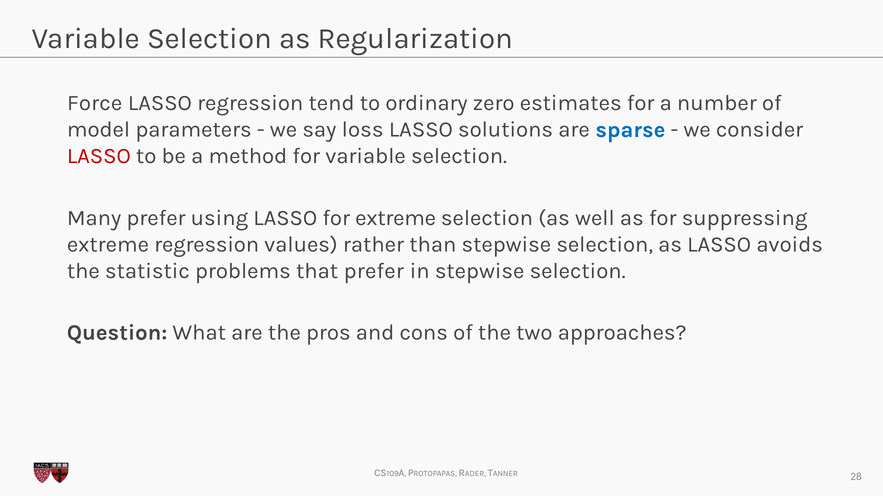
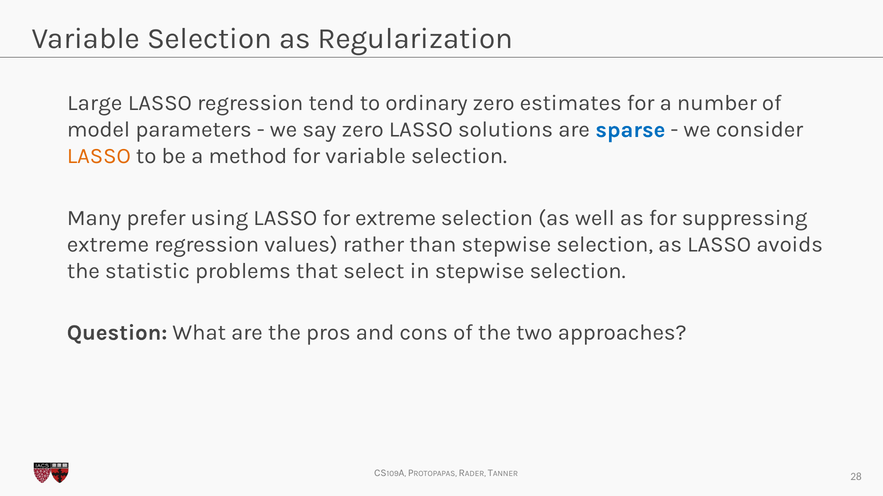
Force: Force -> Large
say loss: loss -> zero
LASSO at (99, 156) colour: red -> orange
that prefer: prefer -> select
